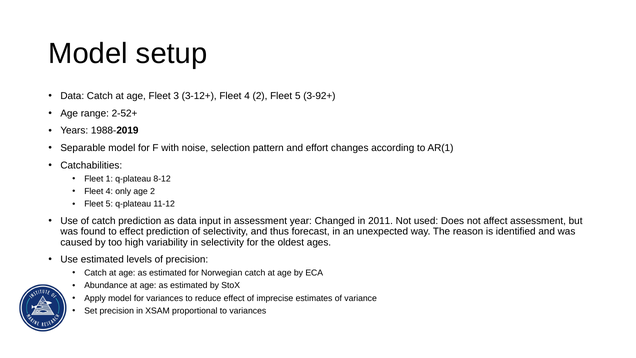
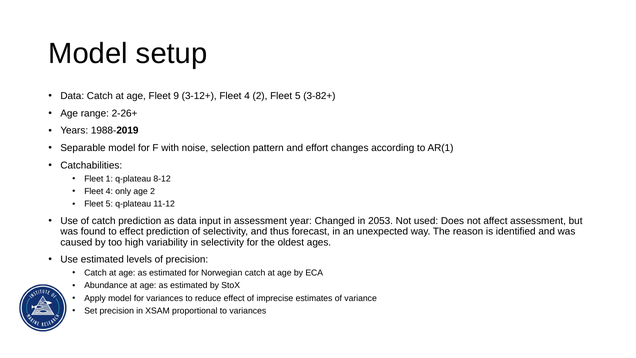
3: 3 -> 9
3-92+: 3-92+ -> 3-82+
2-52+: 2-52+ -> 2-26+
2011: 2011 -> 2053
